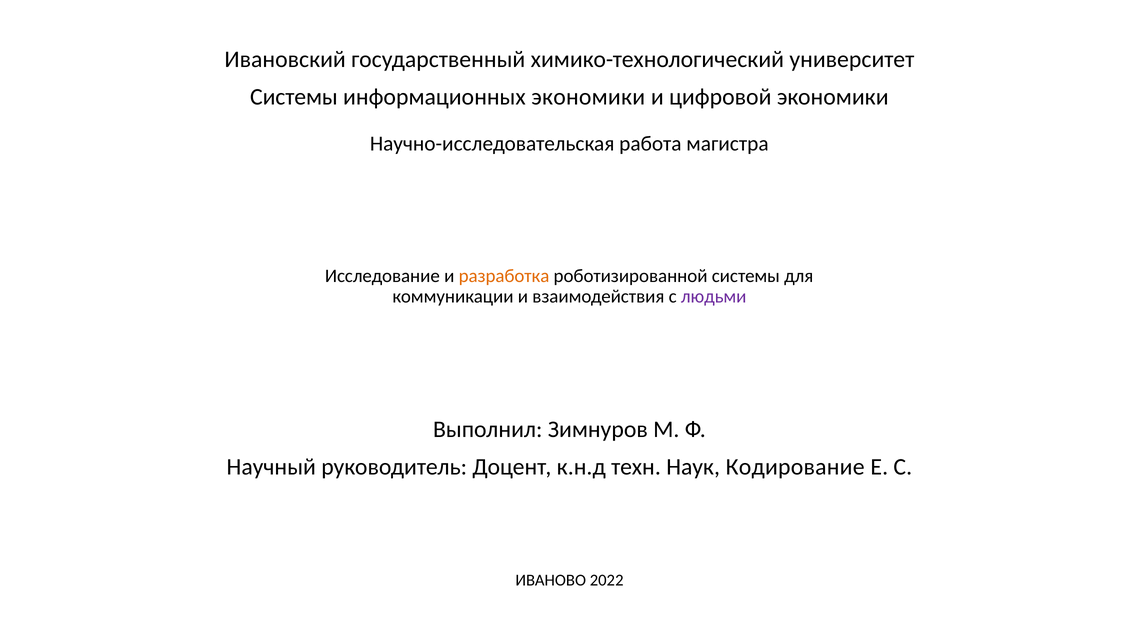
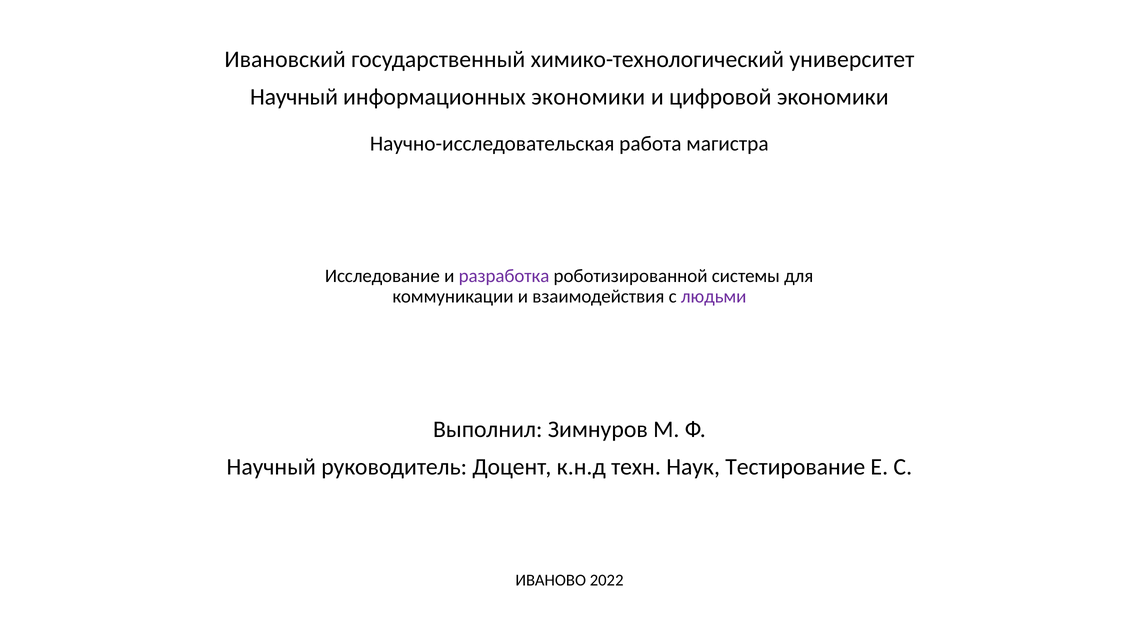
Системы at (294, 97): Системы -> Научный
разработка colour: orange -> purple
Кодирование: Кодирование -> Тестирование
